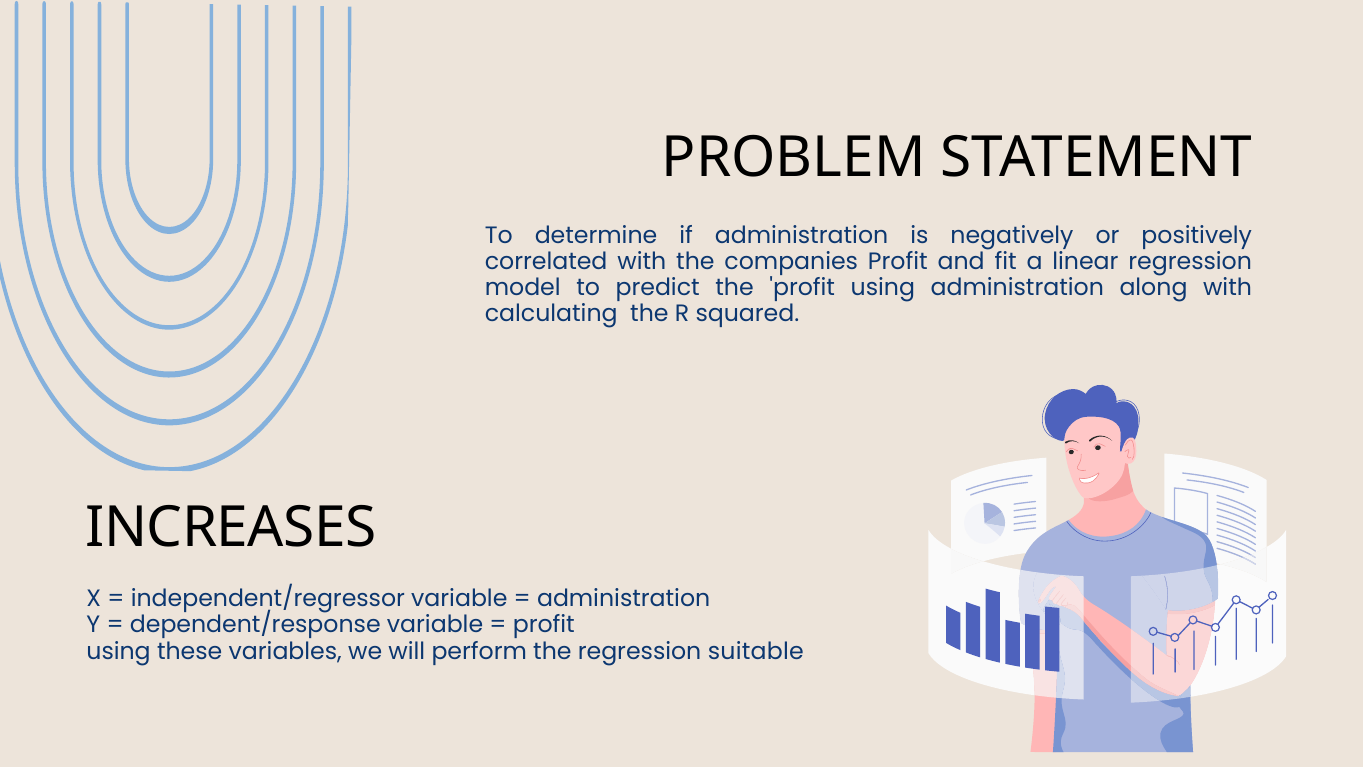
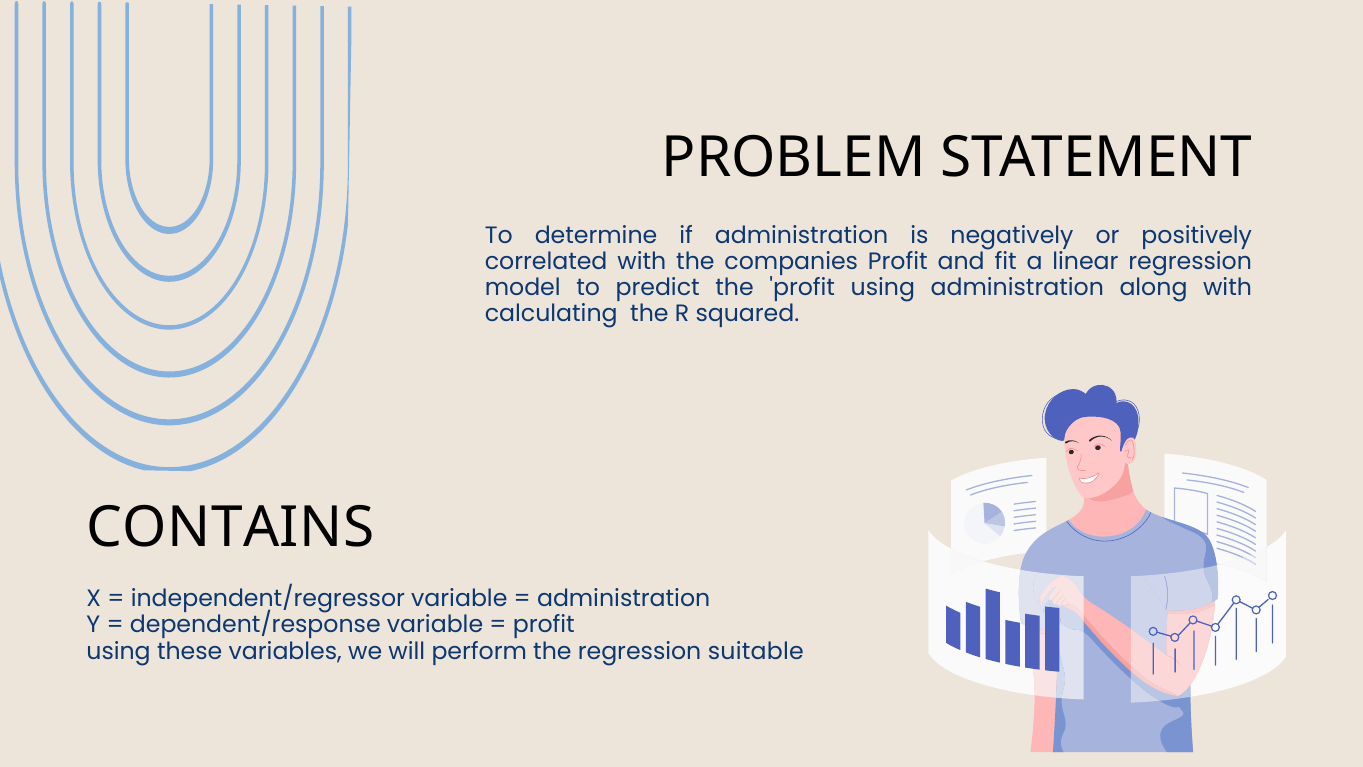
INCREASES: INCREASES -> CONTAINS
